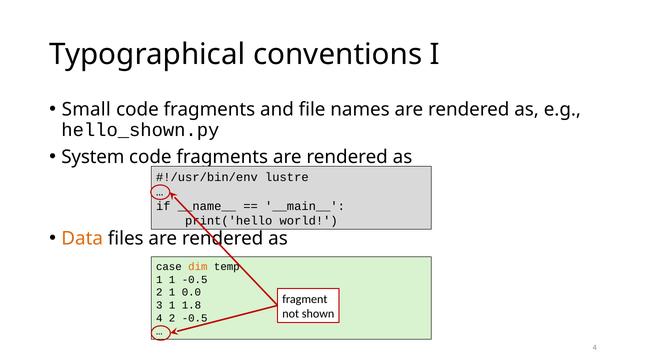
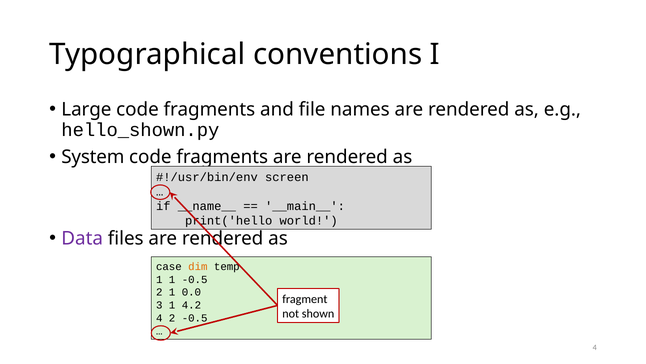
Small: Small -> Large
lustre: lustre -> screen
Data colour: orange -> purple
1.8: 1.8 -> 4.2
